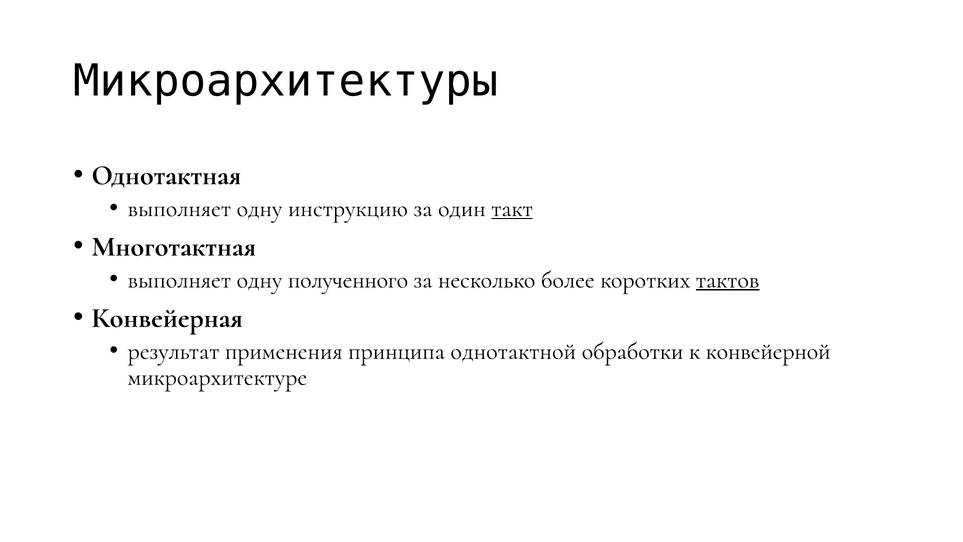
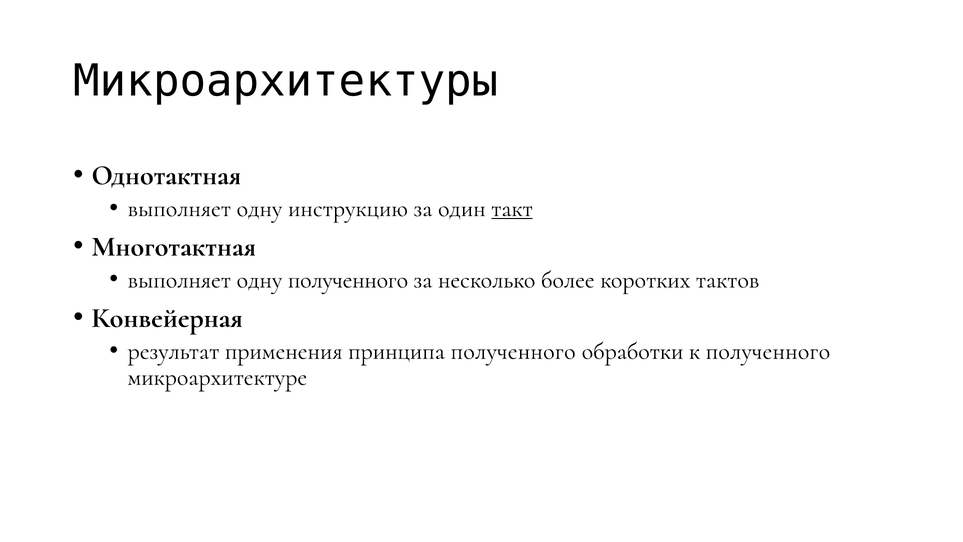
тактов underline: present -> none
принципа однотактной: однотактной -> полученного
к конвейерной: конвейерной -> полученного
